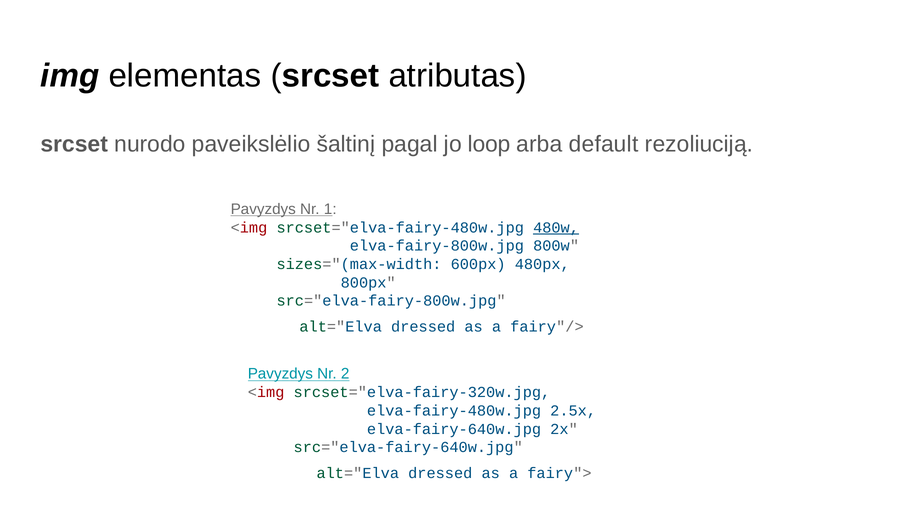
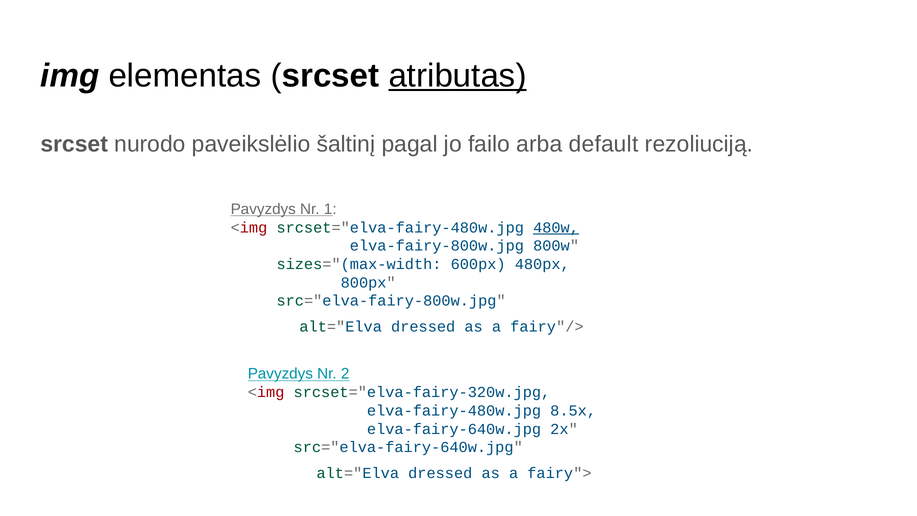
atributas underline: none -> present
loop: loop -> failo
2.5x: 2.5x -> 8.5x
